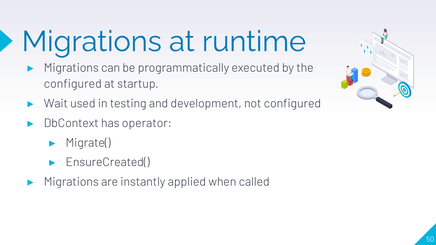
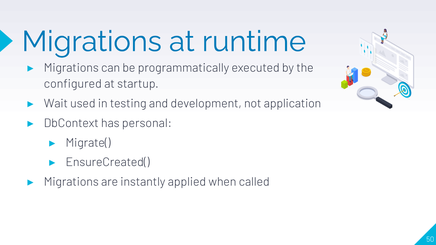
not configured: configured -> application
operator: operator -> personal
